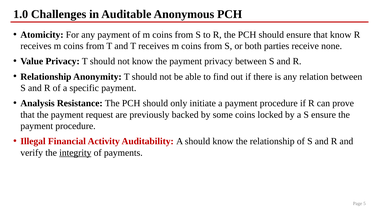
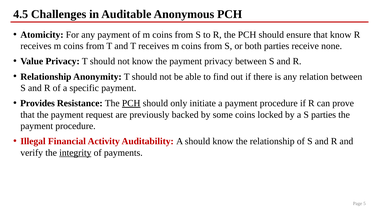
1.0: 1.0 -> 4.5
Analysis: Analysis -> Provides
PCH at (131, 103) underline: none -> present
S ensure: ensure -> parties
